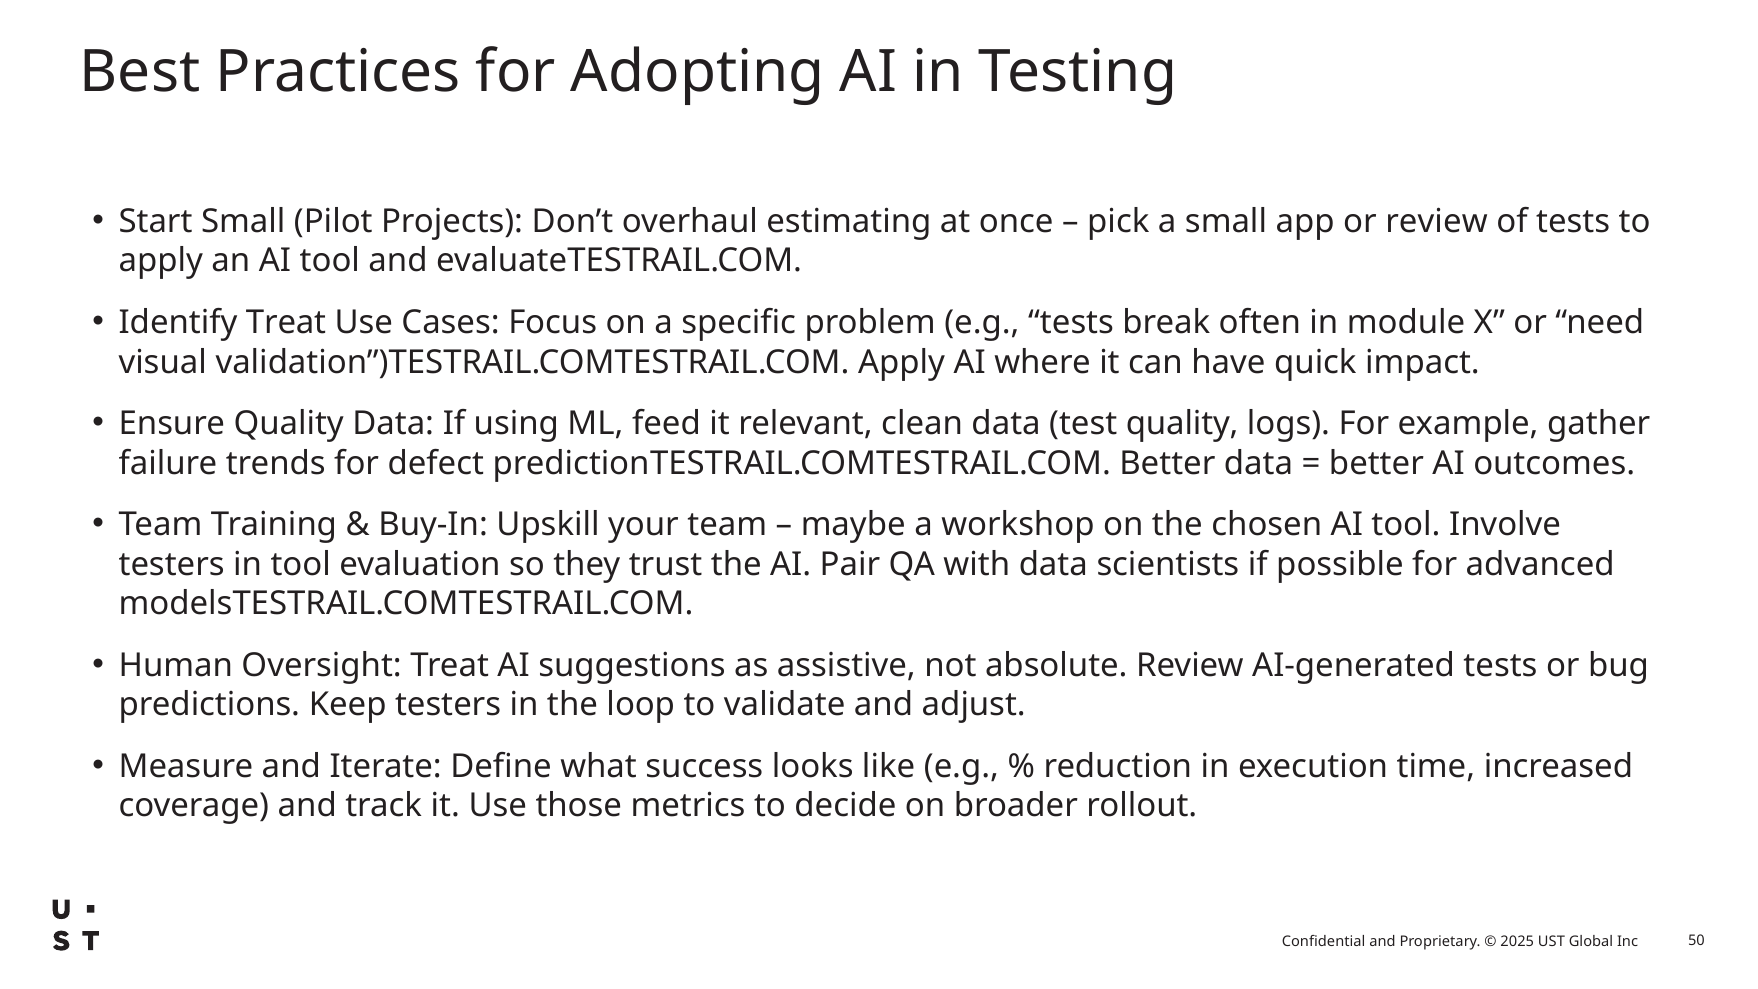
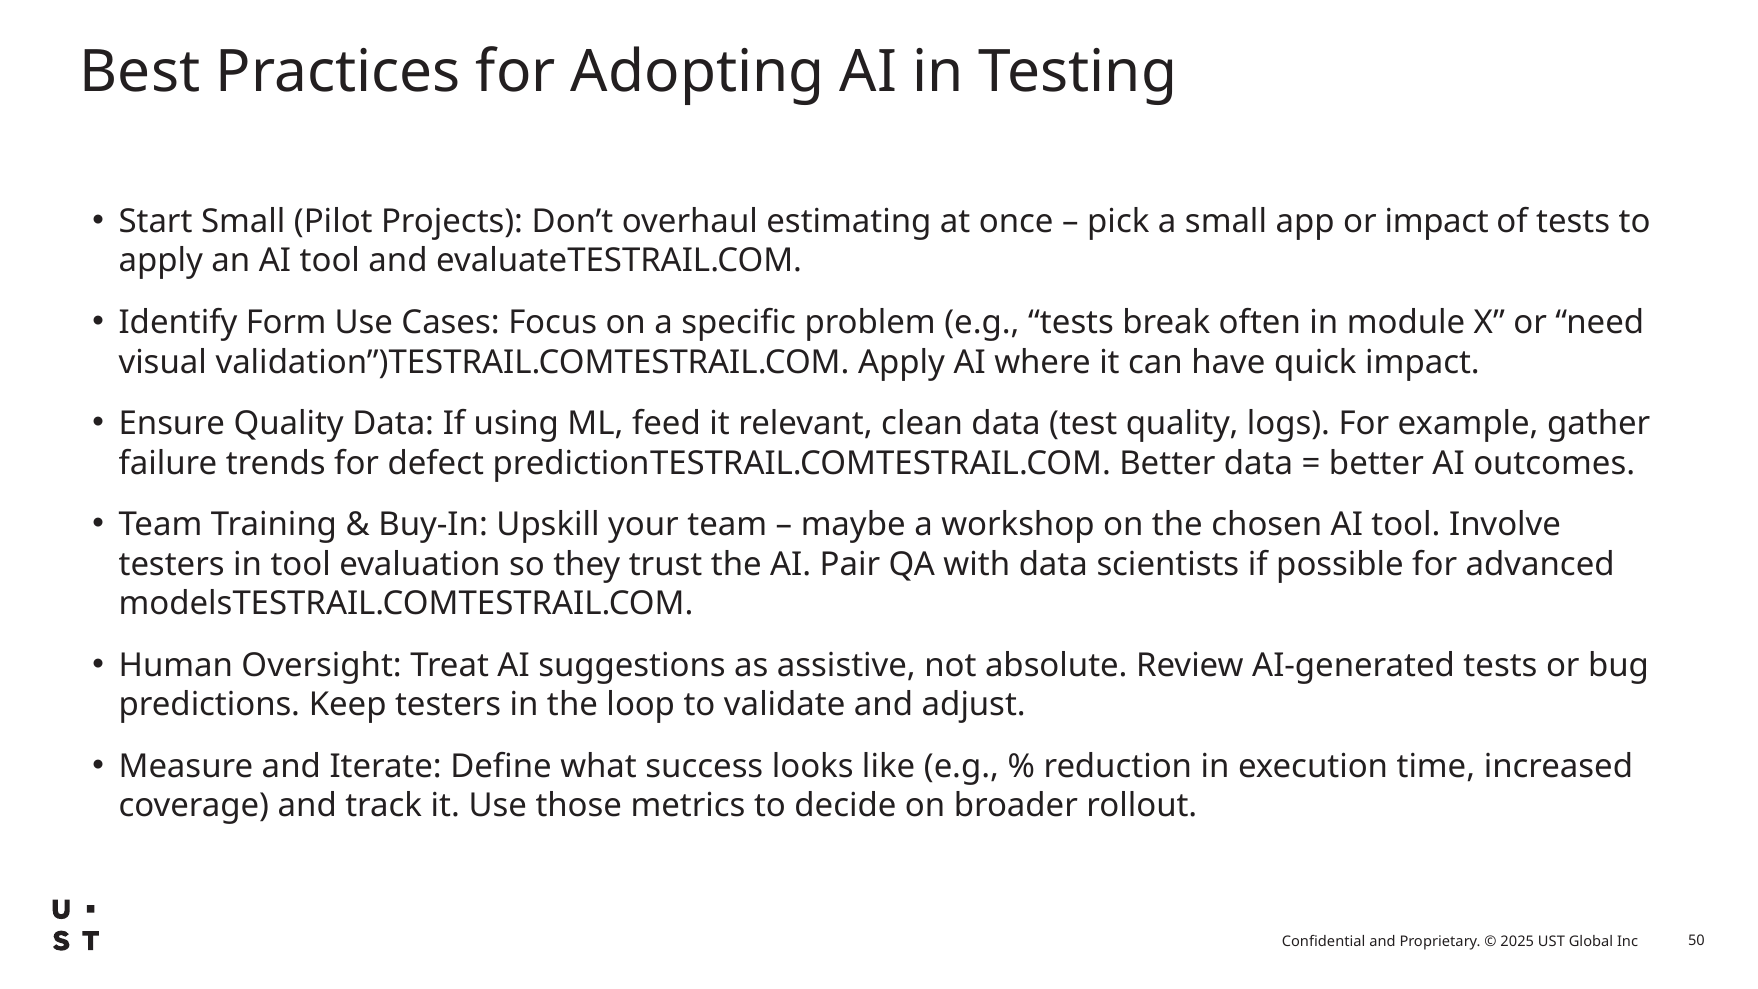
or review: review -> impact
Identify Treat: Treat -> Form
